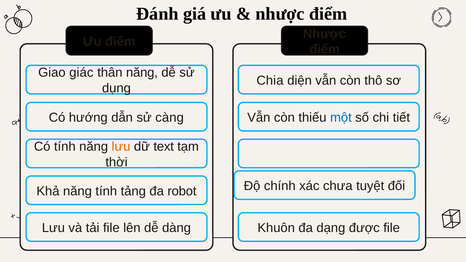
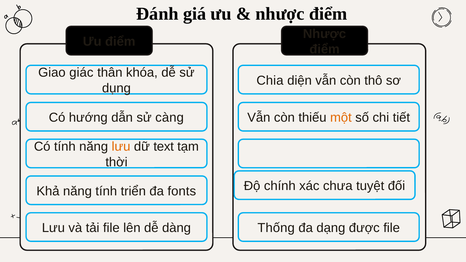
thân năng: năng -> khóa
một colour: blue -> orange
tảng: tảng -> triển
robot: robot -> fonts
Khuôn: Khuôn -> Thống
